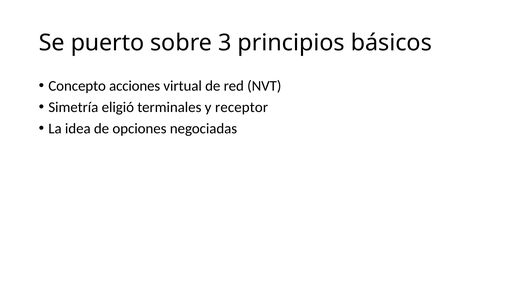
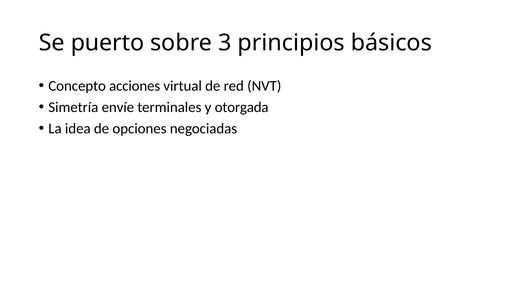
eligió: eligió -> envíe
receptor: receptor -> otorgada
